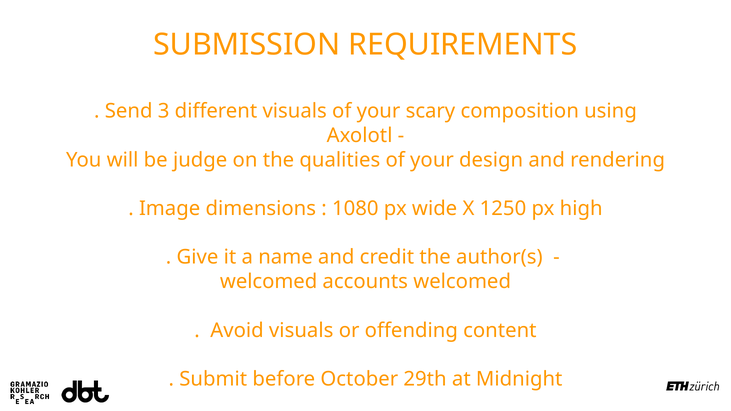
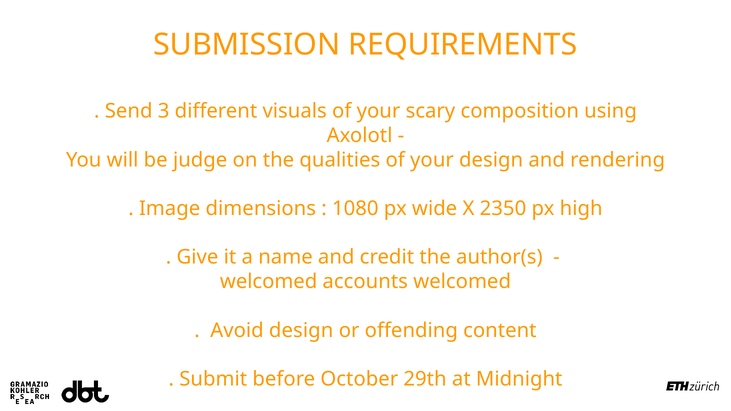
1250: 1250 -> 2350
Avoid visuals: visuals -> design
